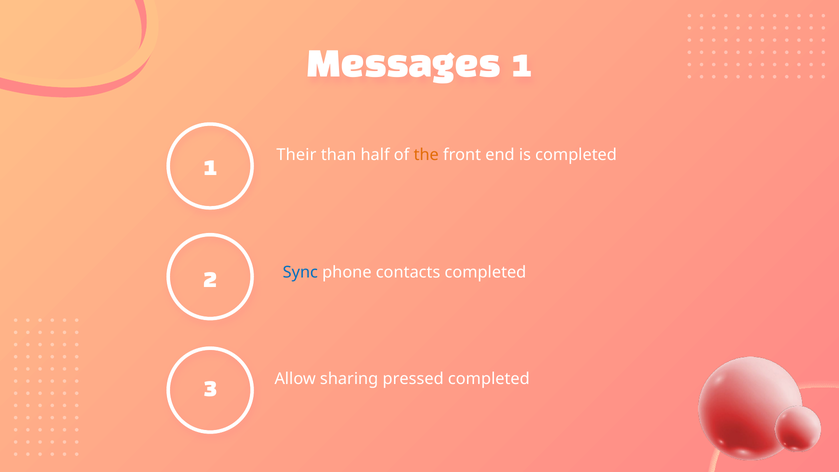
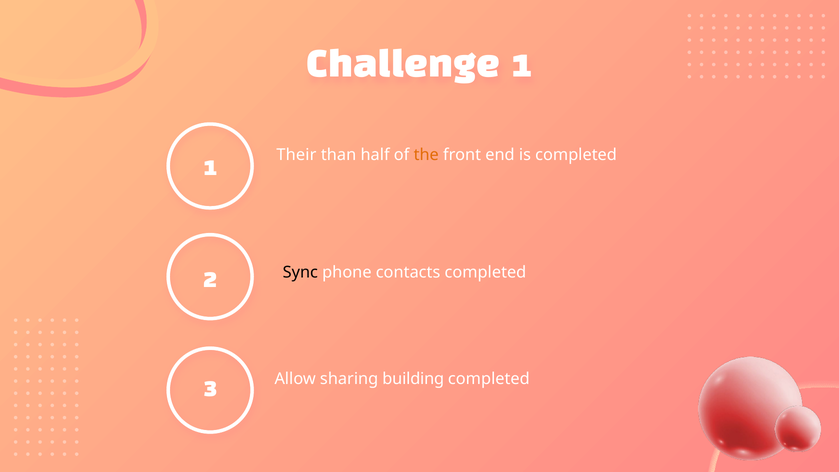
Messages: Messages -> Challenge
Sync colour: blue -> black
pressed: pressed -> building
